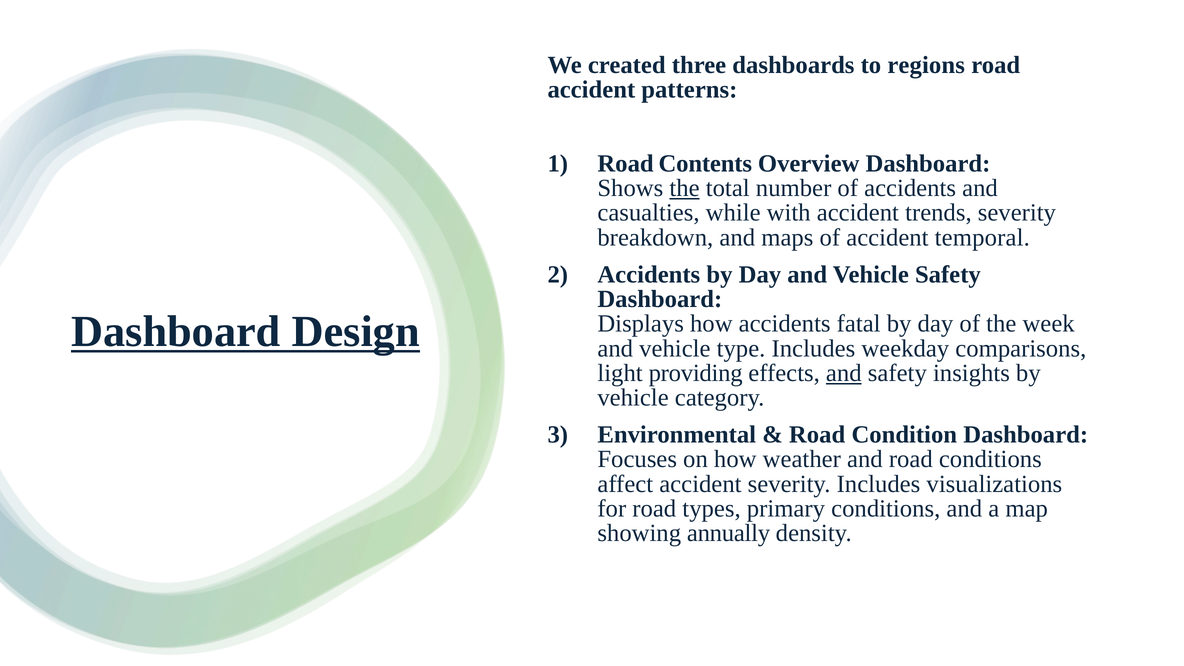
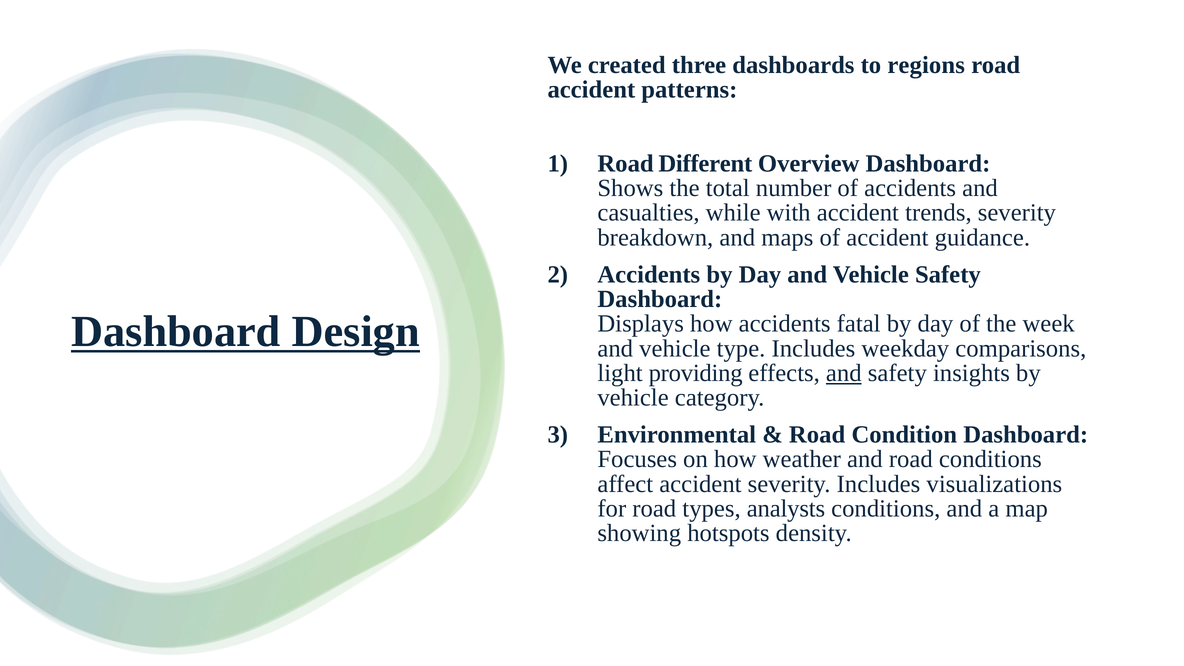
Contents: Contents -> Different
the at (685, 188) underline: present -> none
temporal: temporal -> guidance
primary: primary -> analysts
annually: annually -> hotspots
